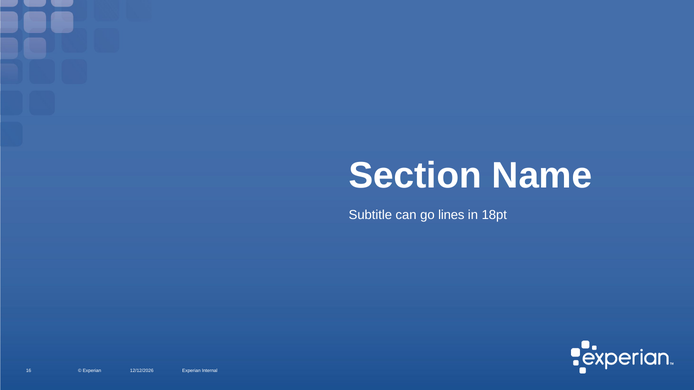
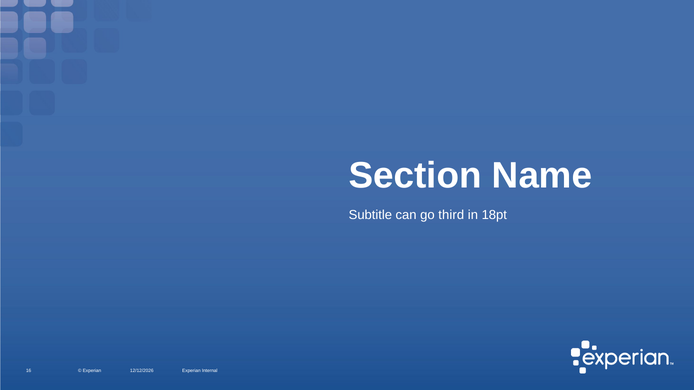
lines: lines -> third
